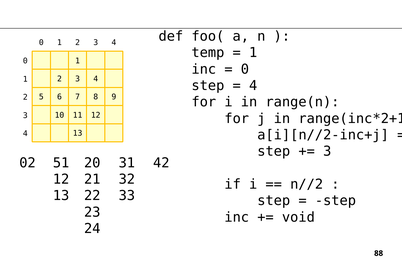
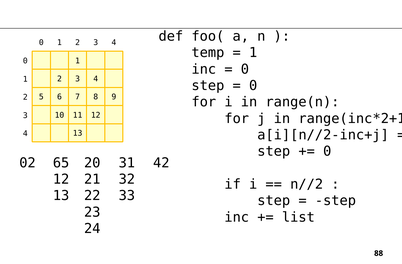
4 at (253, 86): 4 -> 0
3 at (327, 151): 3 -> 0
51: 51 -> 65
void: void -> list
